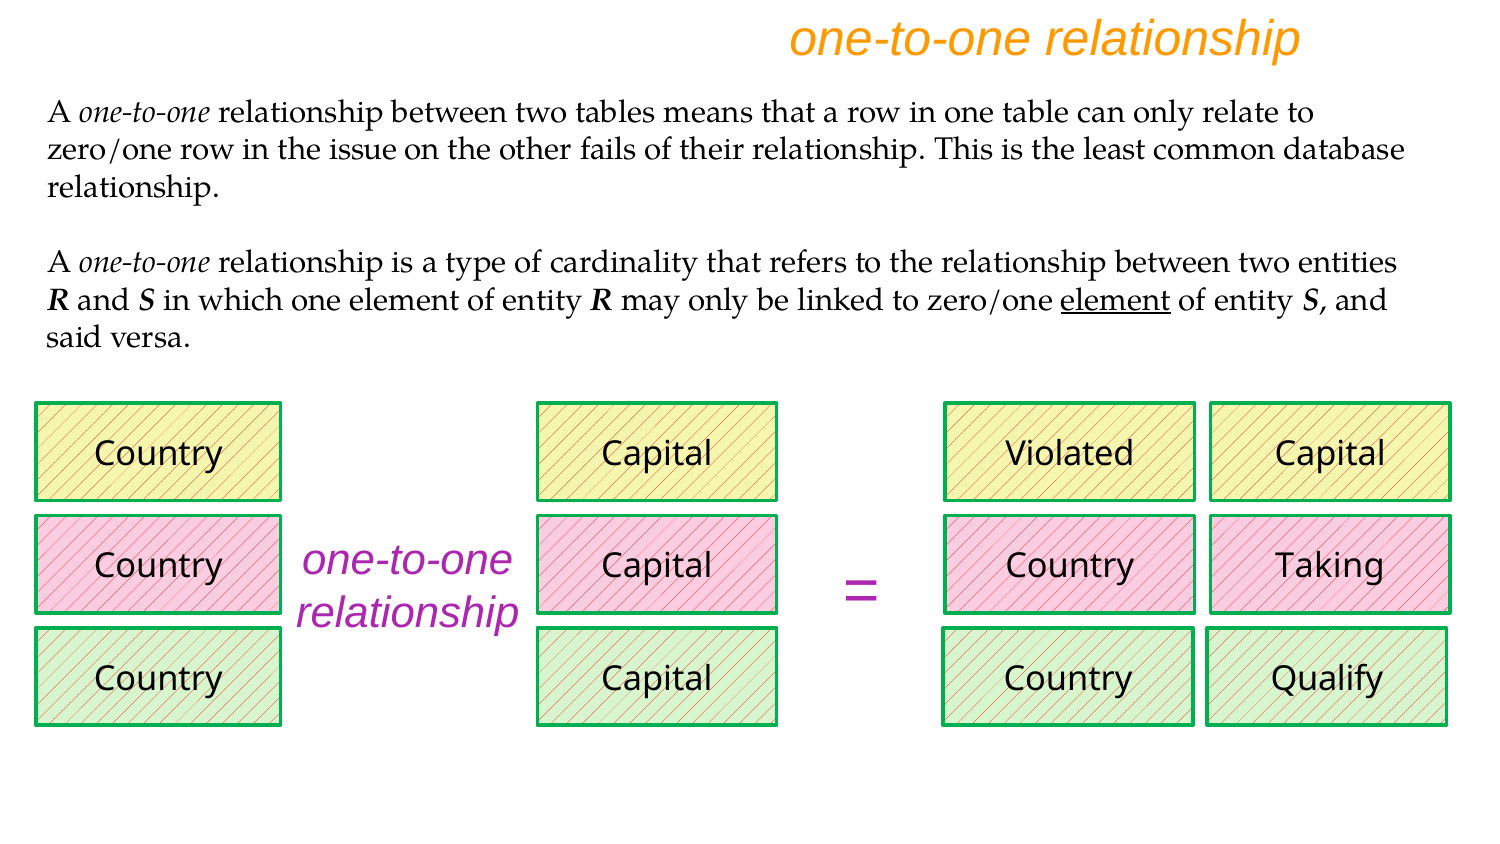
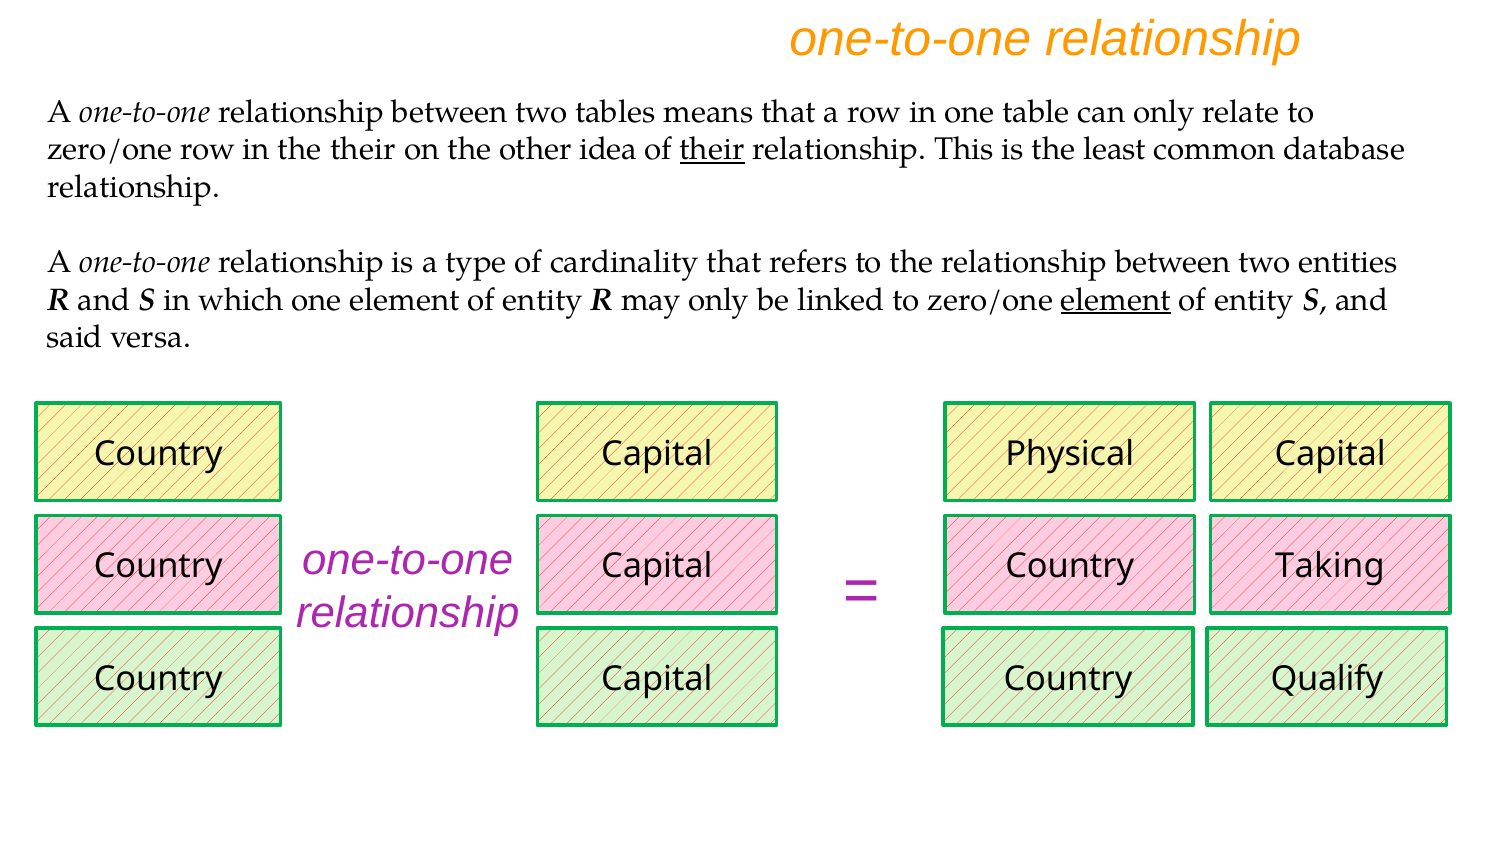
the issue: issue -> their
fails: fails -> idea
their at (712, 149) underline: none -> present
Violated: Violated -> Physical
